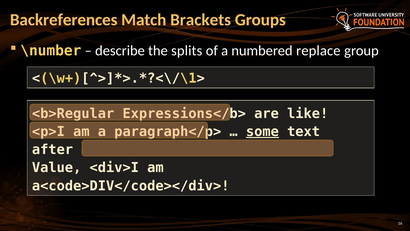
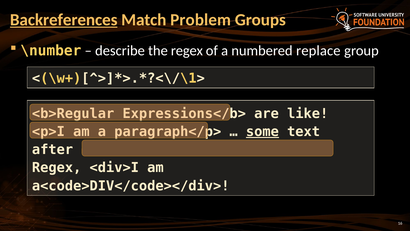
Backreferences underline: none -> present
Brackets: Brackets -> Problem
the splits: splits -> regex
Value at (57, 168): Value -> Regex
